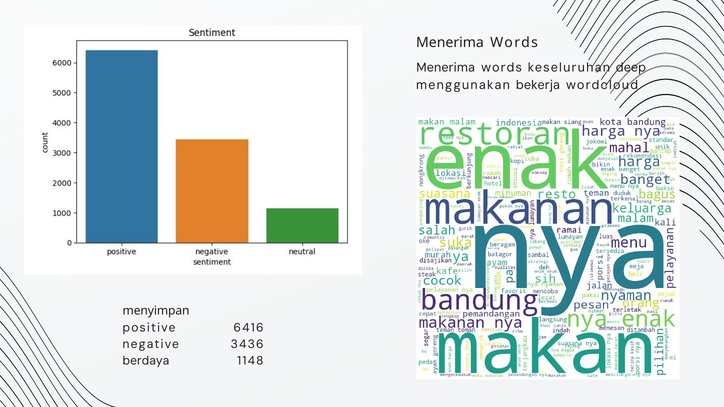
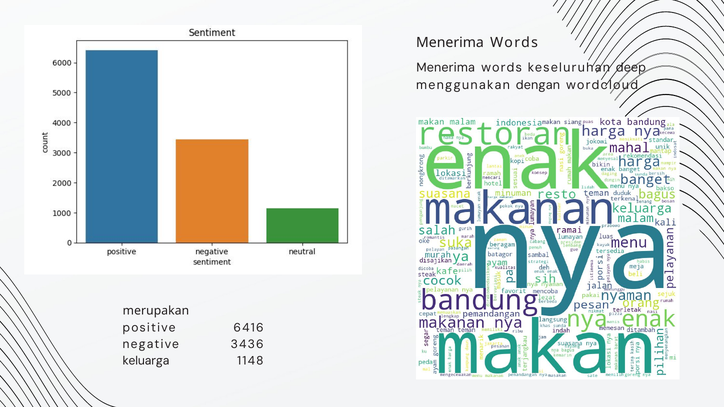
bekerja: bekerja -> dengan
menyimpan: menyimpan -> merupakan
berdaya: berdaya -> keluarga
